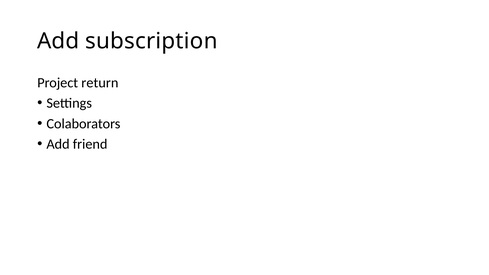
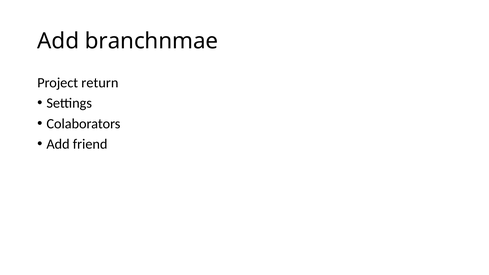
subscription: subscription -> branchnmae
